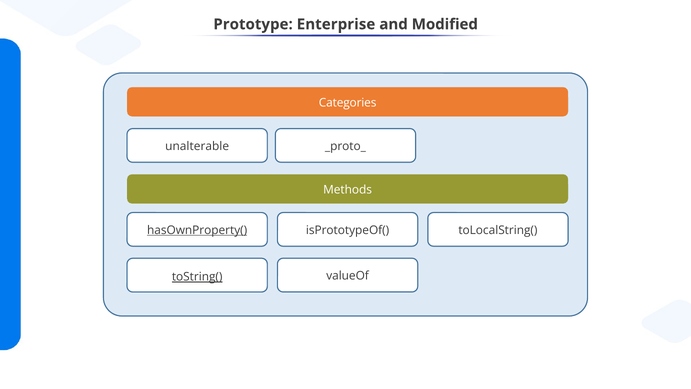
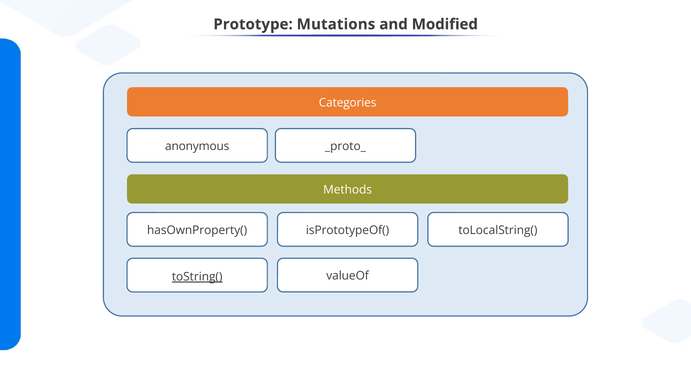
Enterprise: Enterprise -> Mutations
unalterable: unalterable -> anonymous
hasOwnProperty( underline: present -> none
